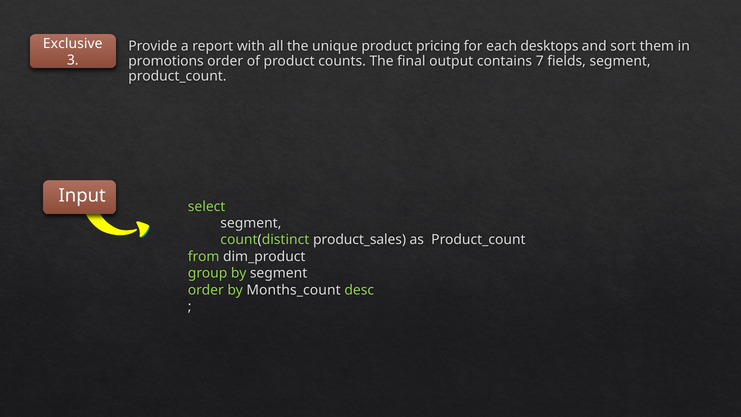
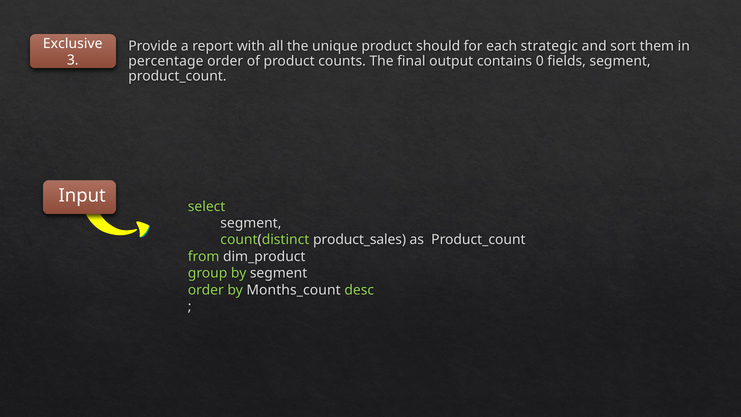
pricing: pricing -> should
desktops: desktops -> strategic
promotions: promotions -> percentage
7: 7 -> 0
